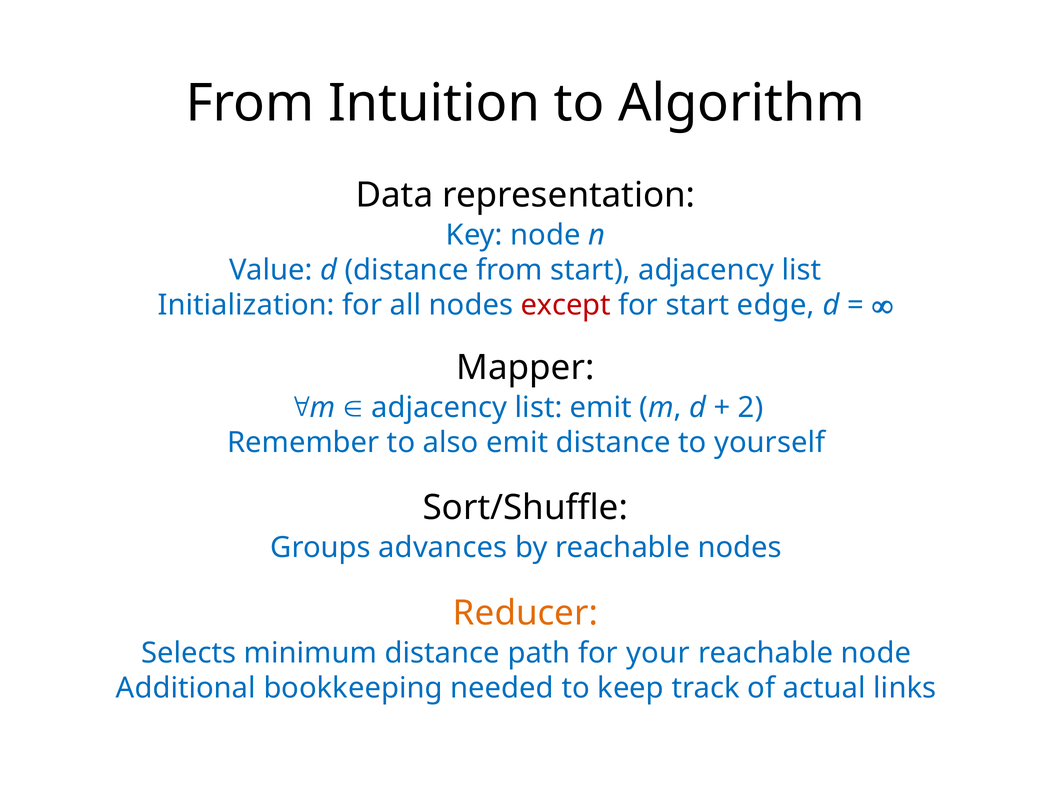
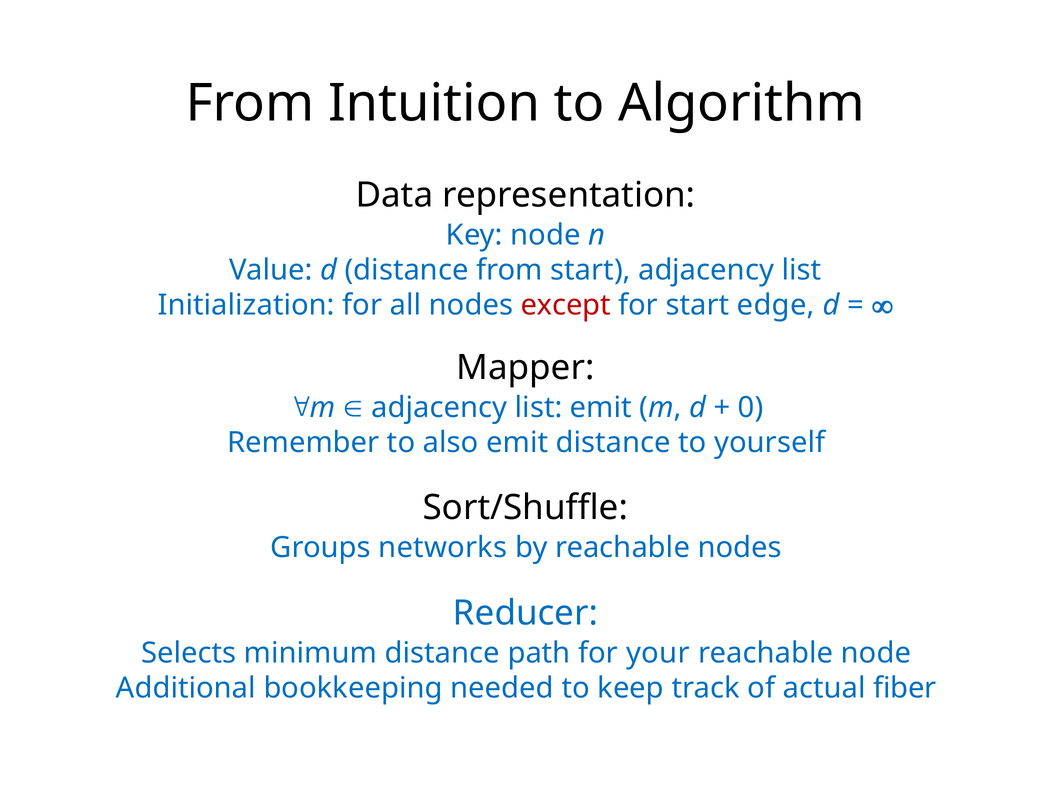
2: 2 -> 0
advances: advances -> networks
Reducer colour: orange -> blue
links: links -> fiber
